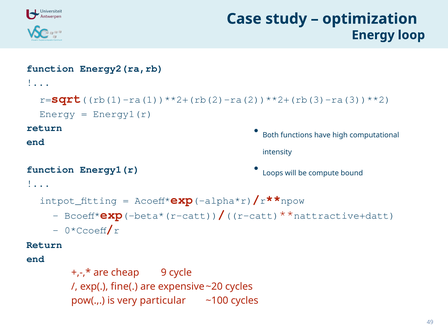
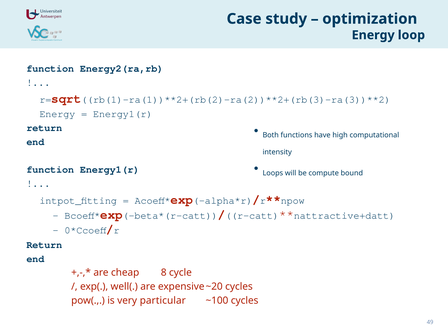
9: 9 -> 8
fine(: fine( -> well(
